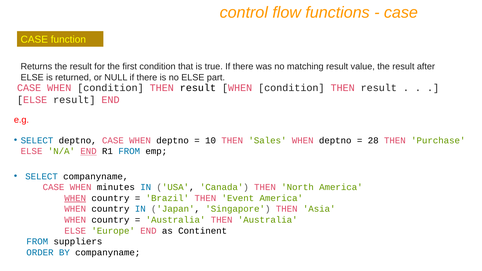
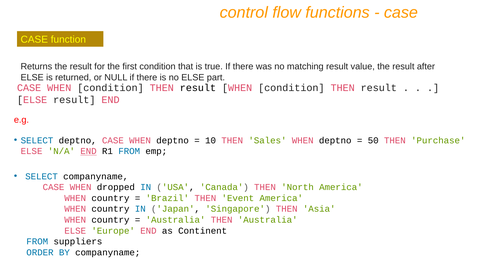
28: 28 -> 50
minutes: minutes -> dropped
WHEN at (75, 198) underline: present -> none
